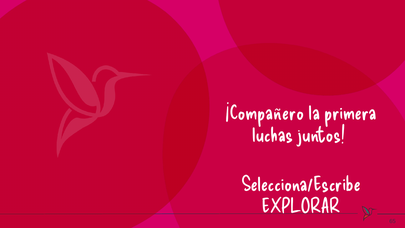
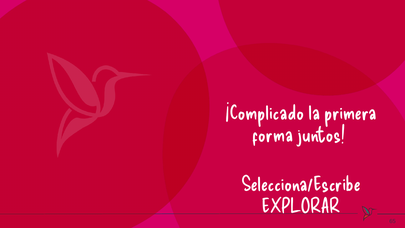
¡Compañero: ¡Compañero -> ¡Complicado
luchas: luchas -> forma
